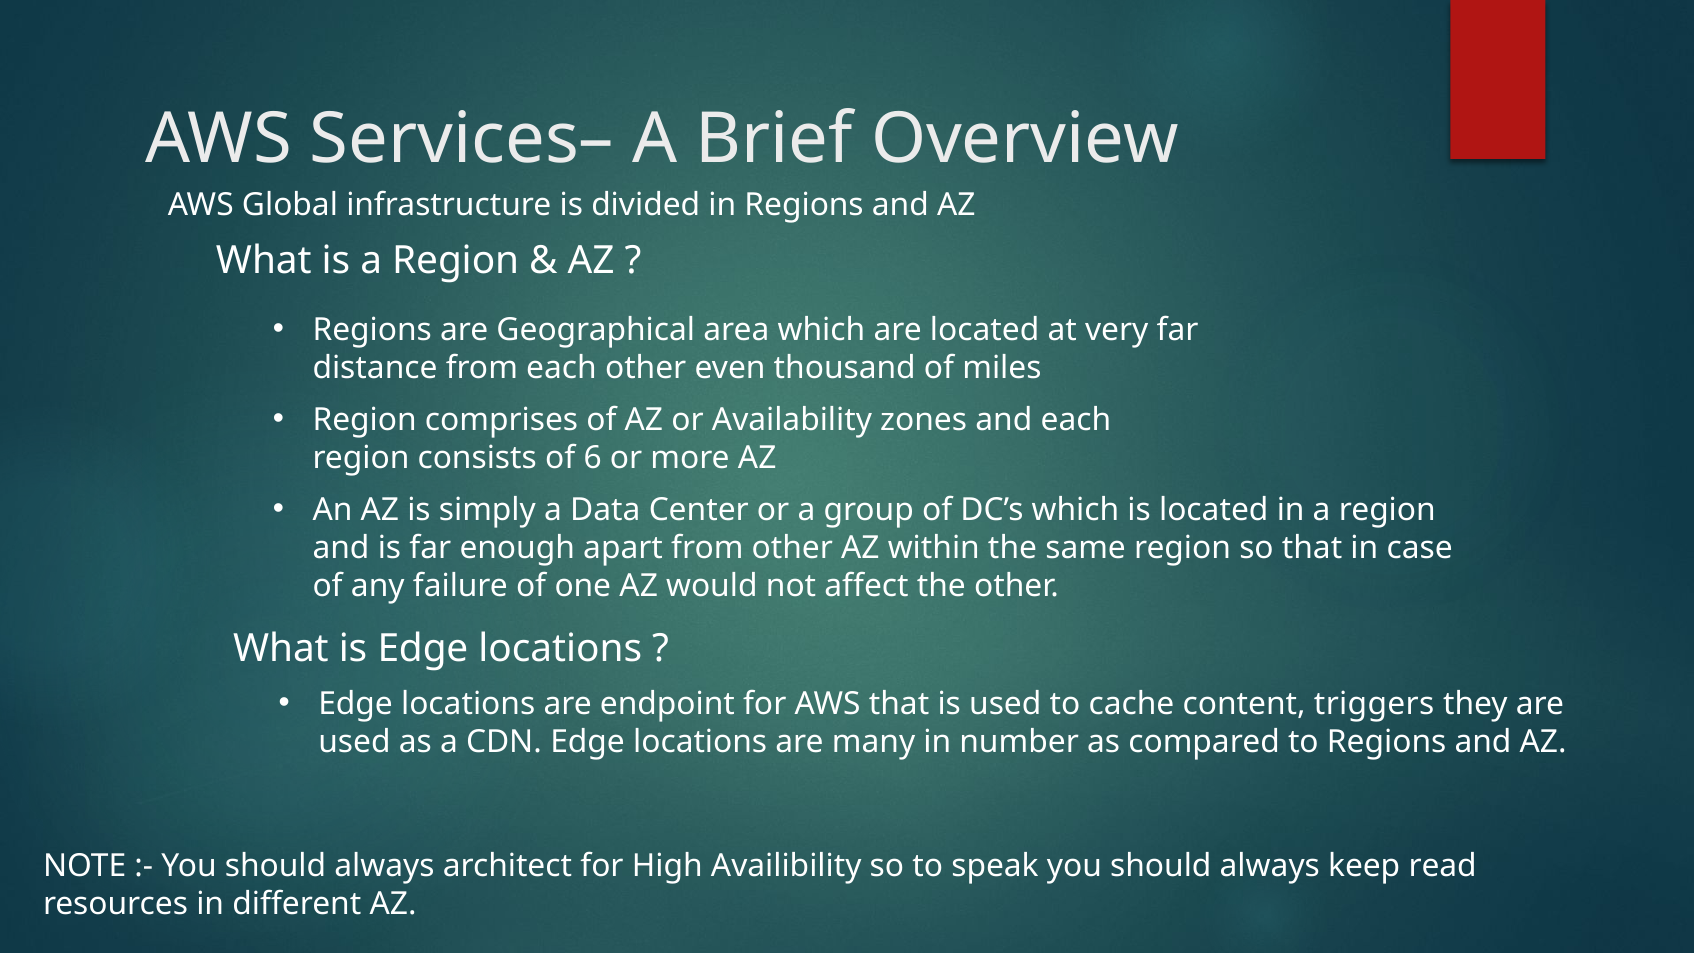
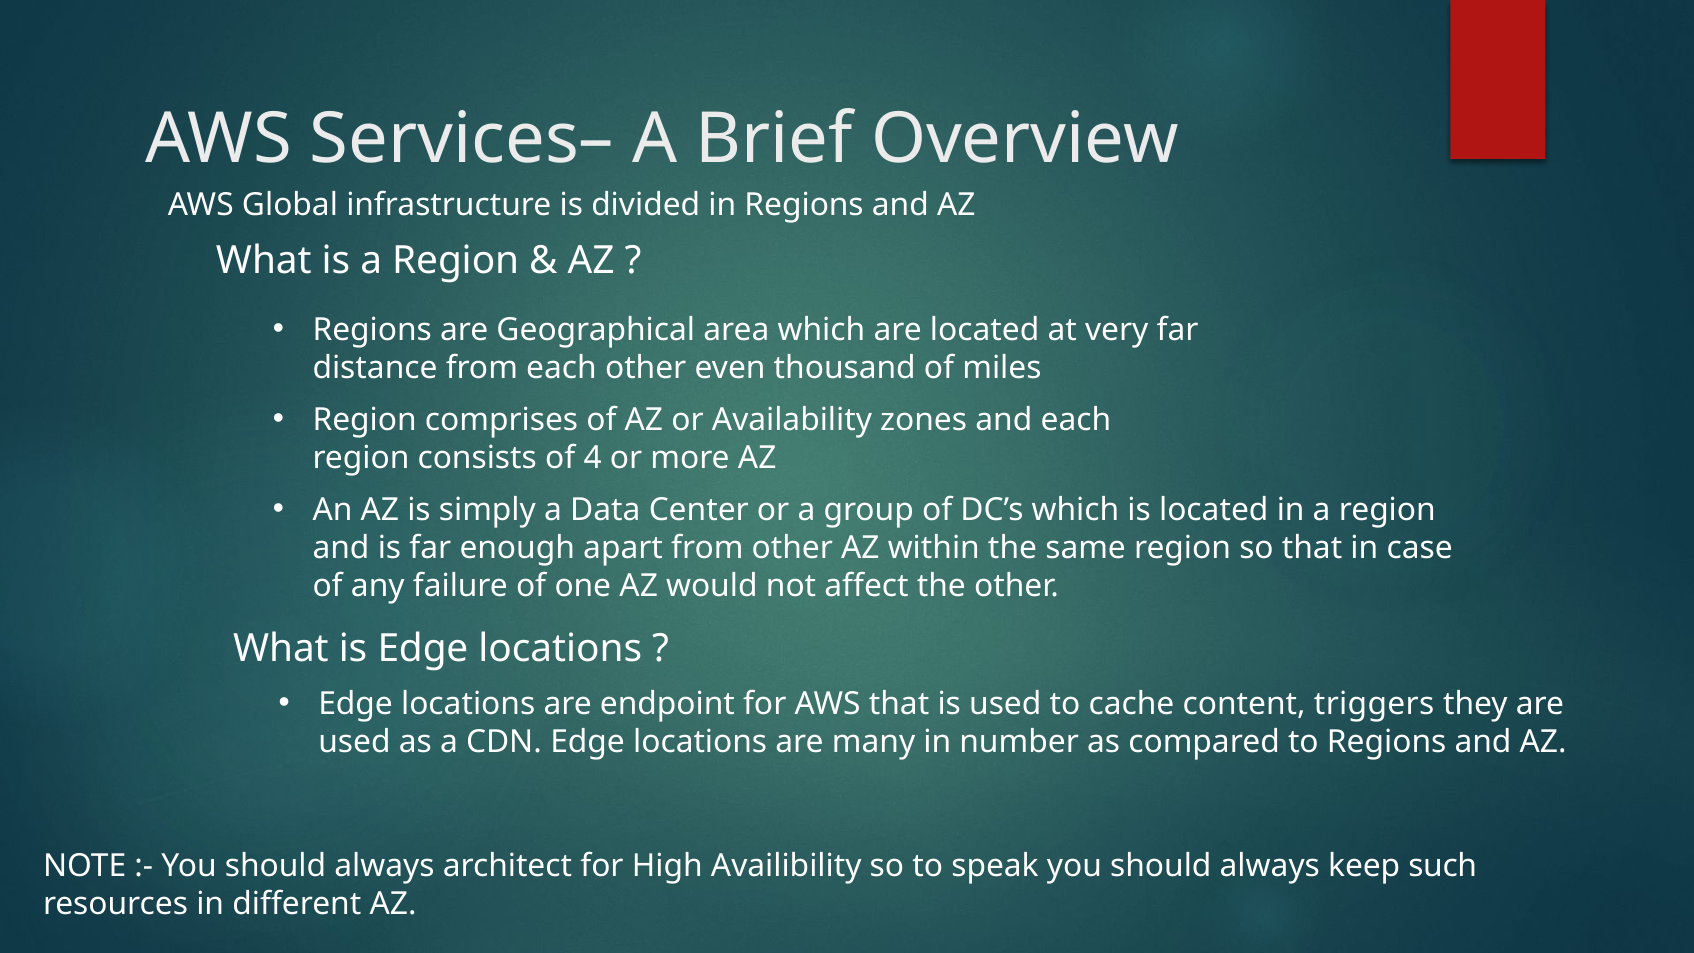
6: 6 -> 4
read: read -> such
